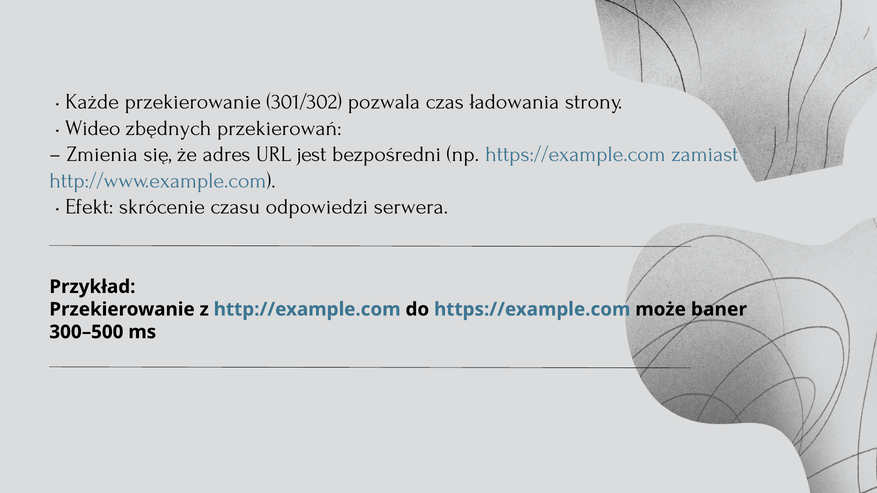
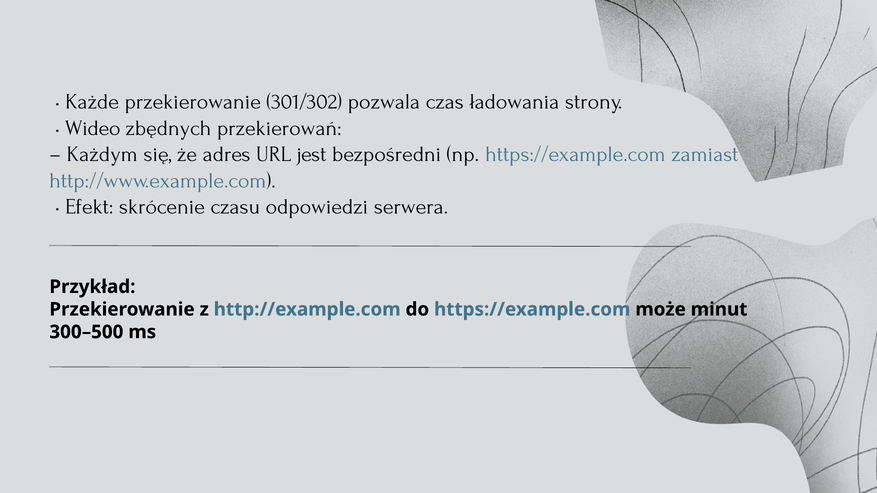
Zmienia: Zmienia -> Każdym
baner: baner -> minut
